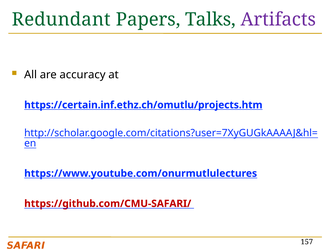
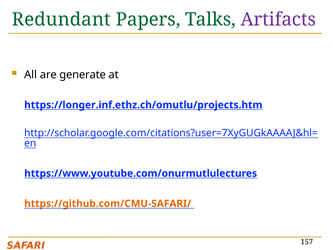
accuracy: accuracy -> generate
https://certain.inf.ethz.ch/omutlu/projects.htm: https://certain.inf.ethz.ch/omutlu/projects.htm -> https://longer.inf.ethz.ch/omutlu/projects.htm
https://github.com/CMU-SAFARI/ colour: red -> orange
